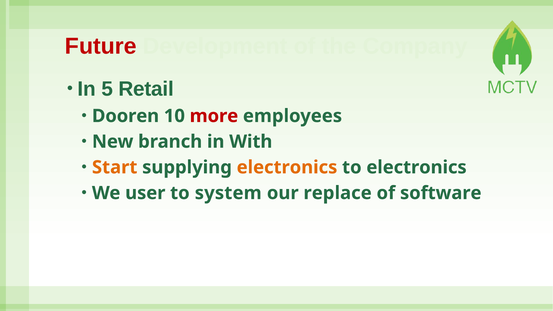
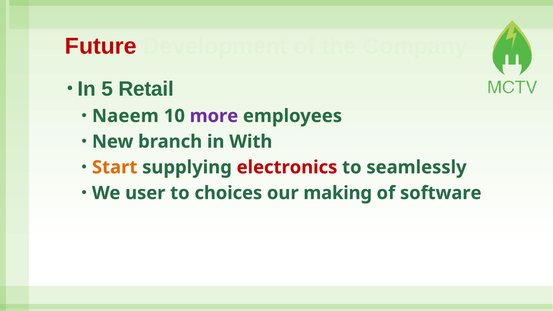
Dooren: Dooren -> Naeem
more colour: red -> purple
electronics at (287, 167) colour: orange -> red
to electronics: electronics -> seamlessly
system: system -> choices
replace: replace -> making
